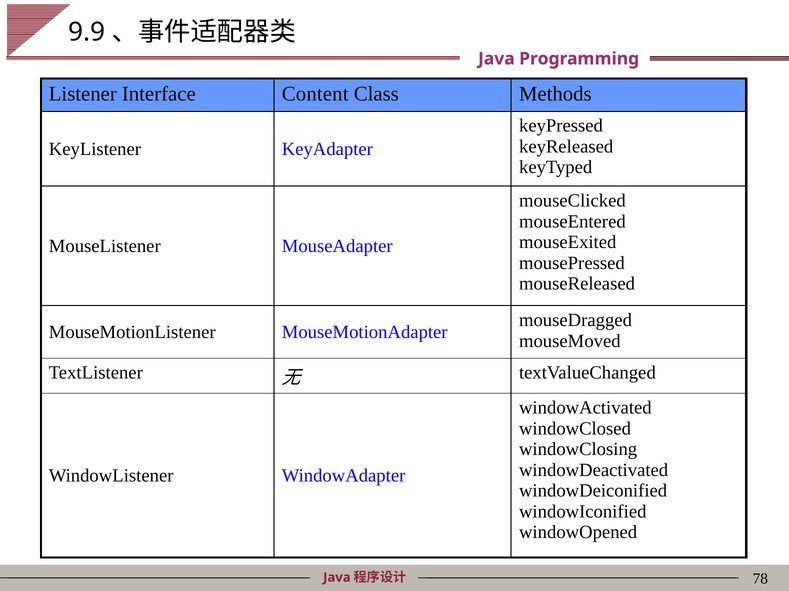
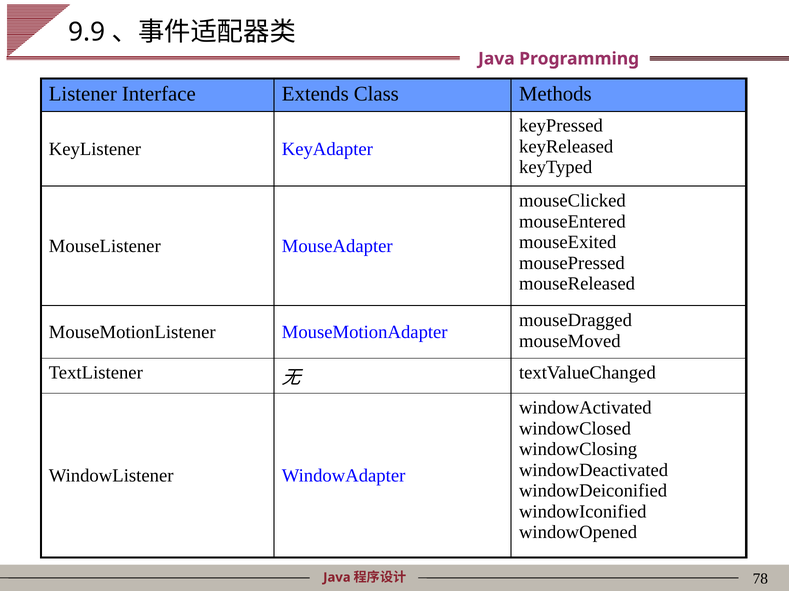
Content: Content -> Extends
